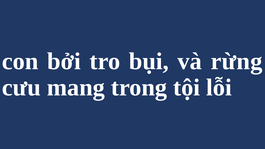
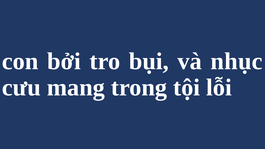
rừng: rừng -> nhục
